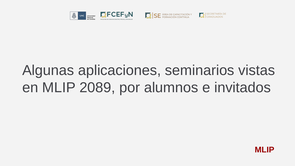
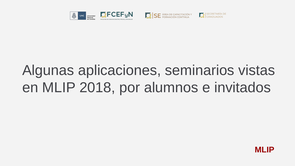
2089: 2089 -> 2018
